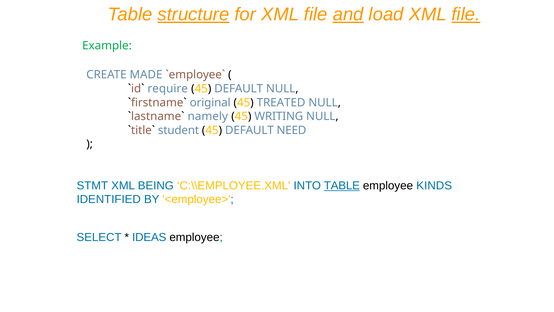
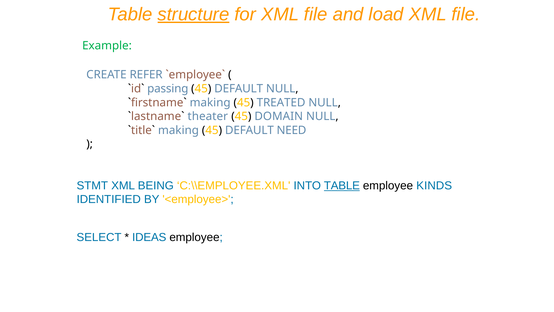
and underline: present -> none
file at (466, 14) underline: present -> none
MADE: MADE -> REFER
require: require -> passing
original at (210, 102): original -> making
namely: namely -> theater
WRITING: WRITING -> DOMAIN
student at (179, 130): student -> making
